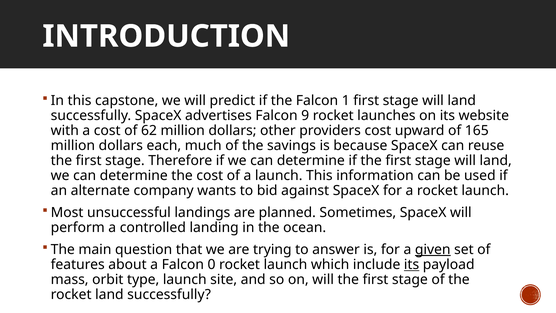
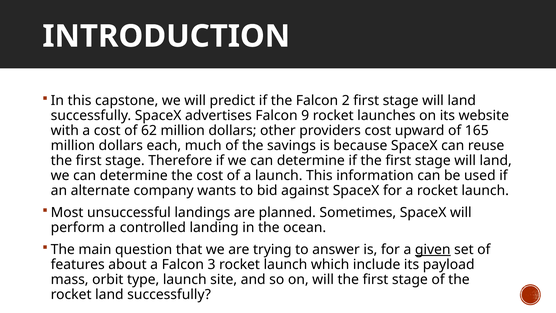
1: 1 -> 2
0: 0 -> 3
its at (412, 264) underline: present -> none
